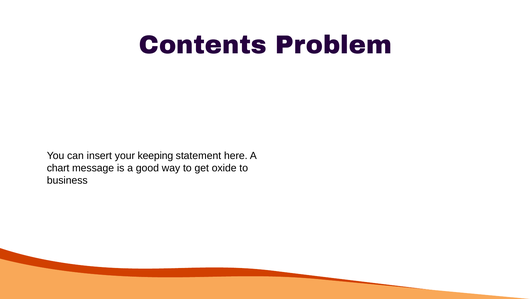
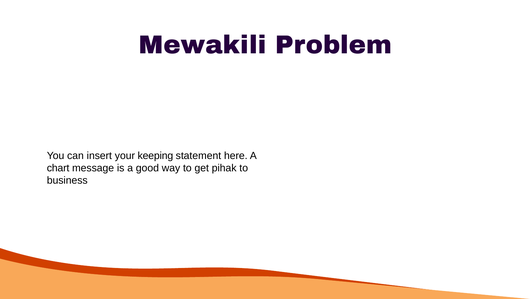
Contents: Contents -> Mewakili
oxide: oxide -> pihak
